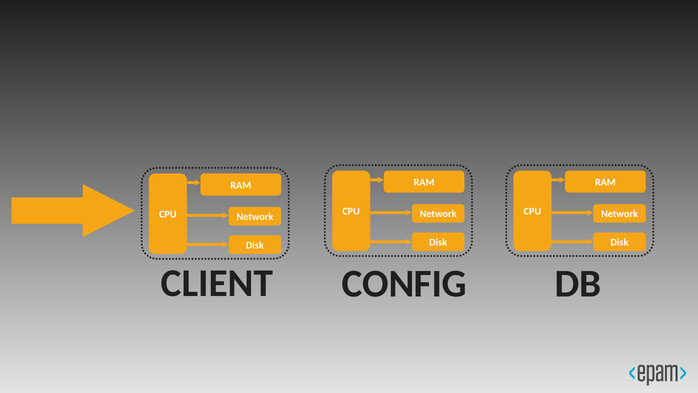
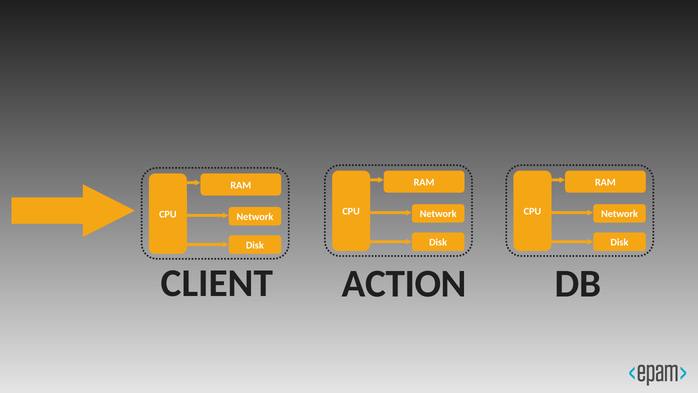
CONFIG: CONFIG -> ACTION
